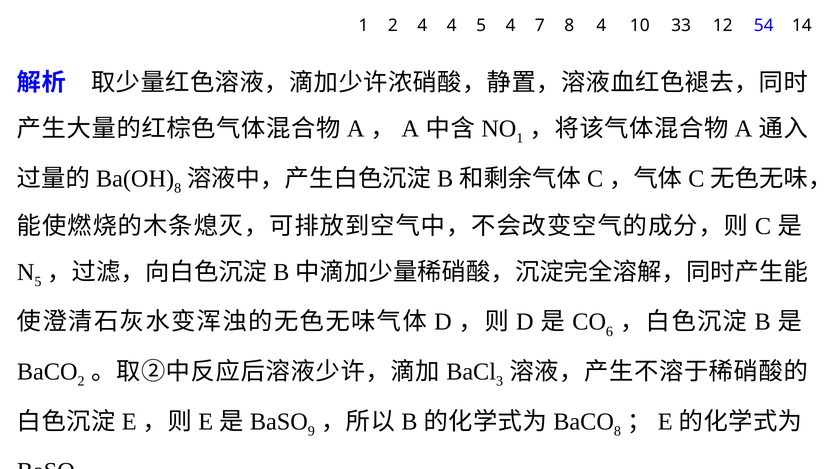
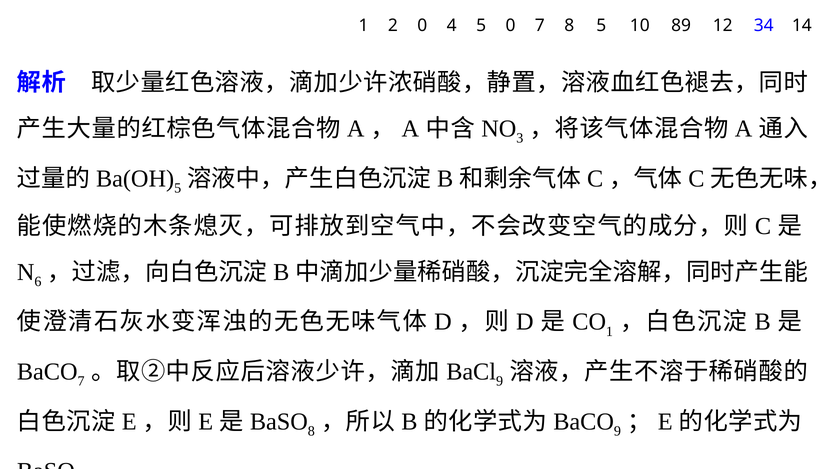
2 4: 4 -> 0
5 4: 4 -> 0
8 4: 4 -> 5
33: 33 -> 89
54: 54 -> 34
1 at (520, 138): 1 -> 3
8 at (178, 188): 8 -> 5
5 at (38, 281): 5 -> 6
6 at (609, 331): 6 -> 1
2 at (81, 381): 2 -> 7
3 at (500, 381): 3 -> 9
9 at (311, 431): 9 -> 8
8 at (617, 431): 8 -> 9
